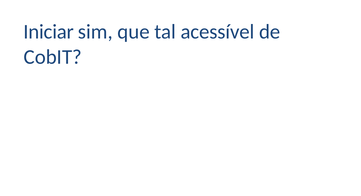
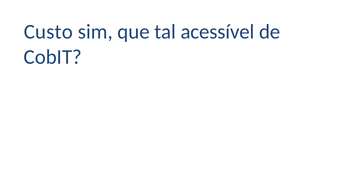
Iniciar: Iniciar -> Custo
